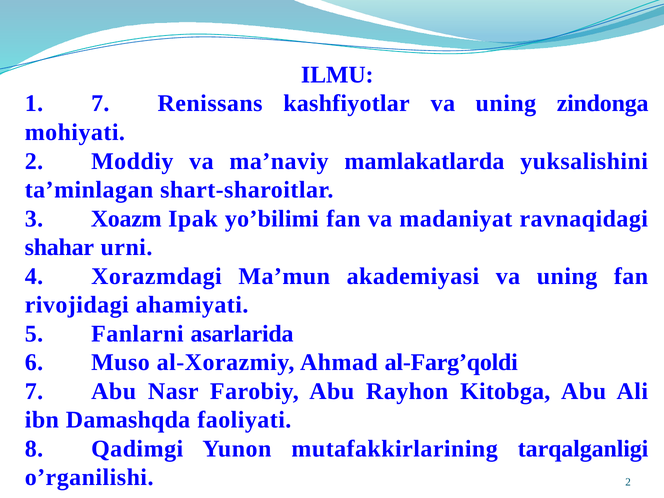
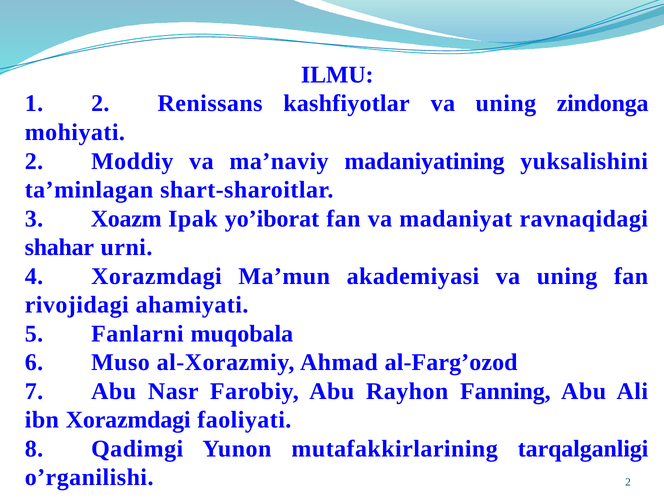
1 7: 7 -> 2
mamlakatlarda: mamlakatlarda -> madaniyatining
yo’bilimi: yo’bilimi -> yo’iborat
asarlarida: asarlarida -> muqobala
al-Farg’qoldi: al-Farg’qoldi -> al-Farg’ozod
Kitobga: Kitobga -> Fanning
ibn Damashqda: Damashqda -> Xorazmdagi
